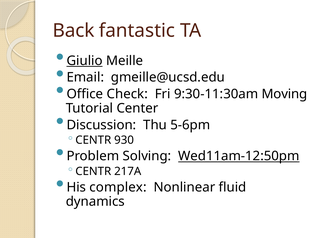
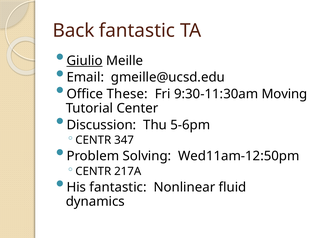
Check: Check -> These
930: 930 -> 347
Wed11am-12:50pm underline: present -> none
His complex: complex -> fantastic
